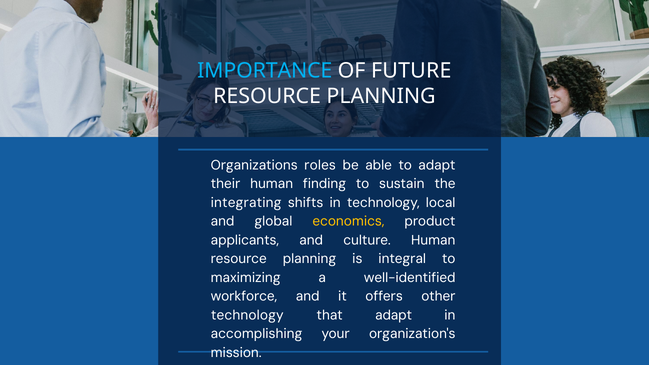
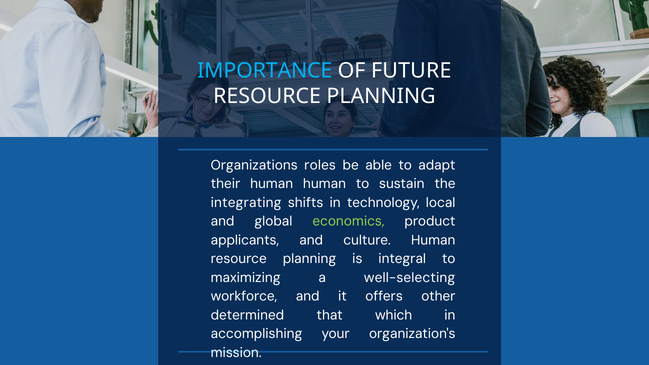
human finding: finding -> human
economics colour: yellow -> light green
well-identified: well-identified -> well-selecting
technology at (247, 315): technology -> determined
that adapt: adapt -> which
